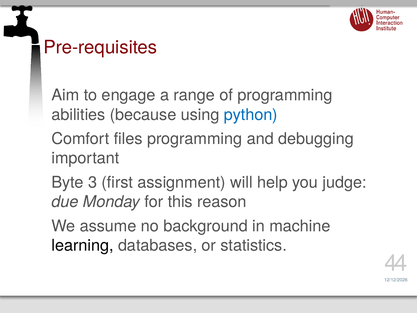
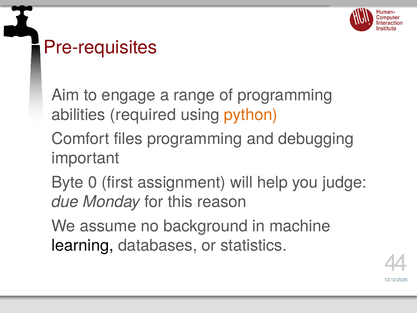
because: because -> required
python colour: blue -> orange
3: 3 -> 0
